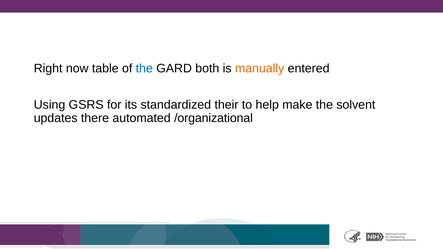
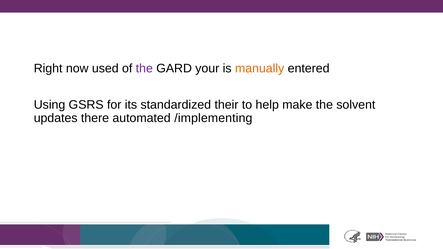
table: table -> used
the at (144, 69) colour: blue -> purple
both: both -> your
/organizational: /organizational -> /implementing
